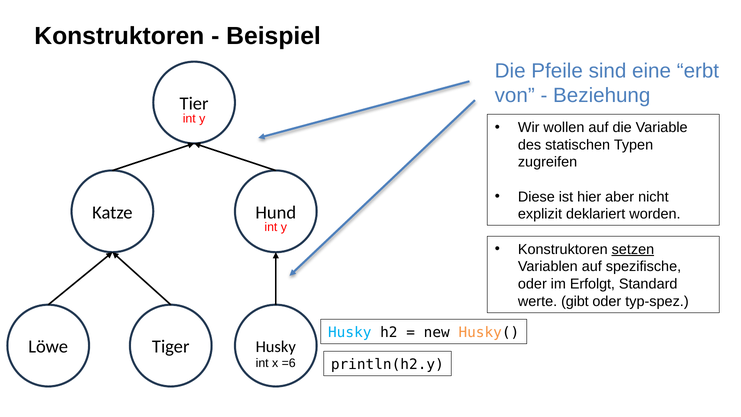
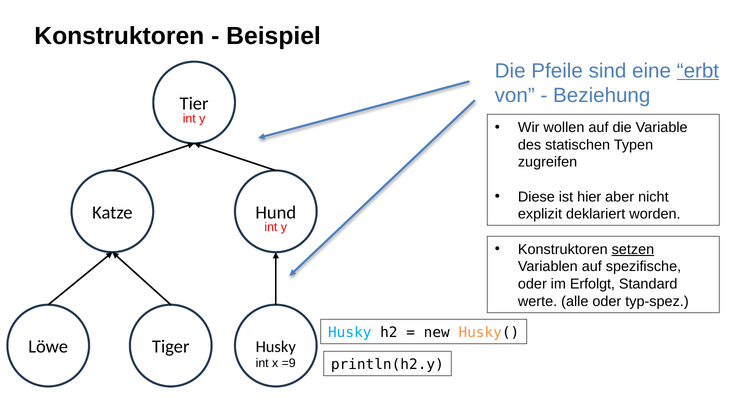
erbt underline: none -> present
gibt: gibt -> alle
=6: =6 -> =9
